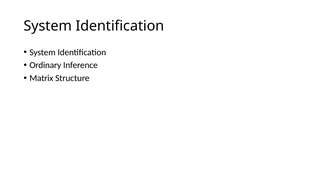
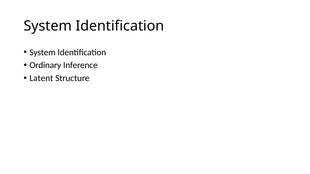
Matrix: Matrix -> Latent
